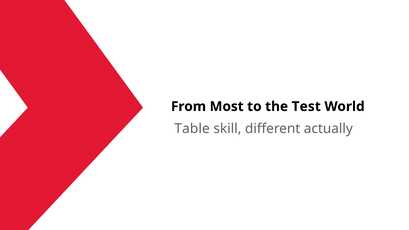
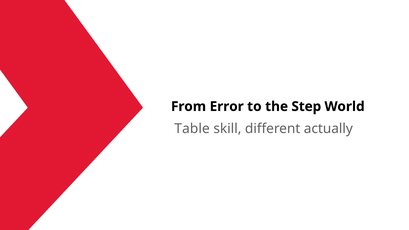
Most: Most -> Error
Test: Test -> Step
